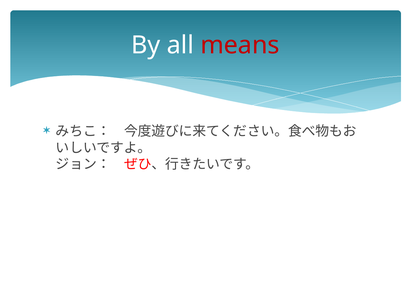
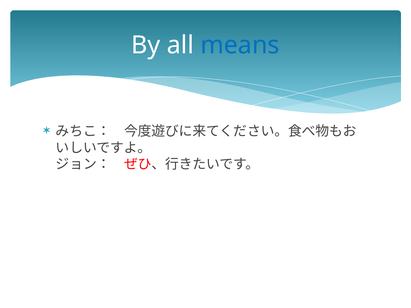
means colour: red -> blue
